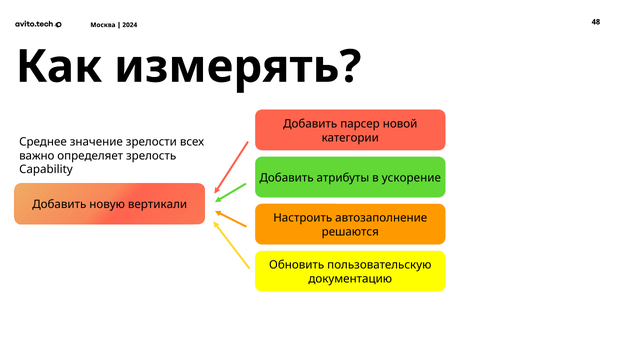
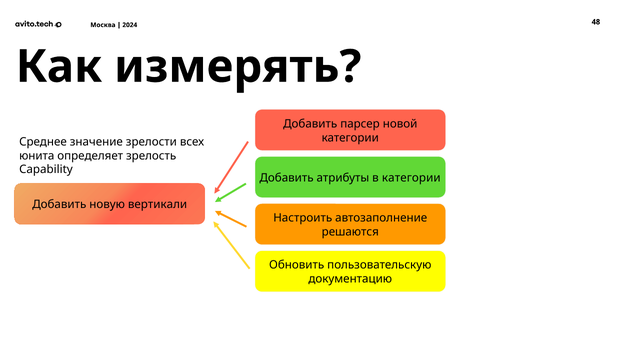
важно: важно -> юнита
в ускорение: ускорение -> категории
